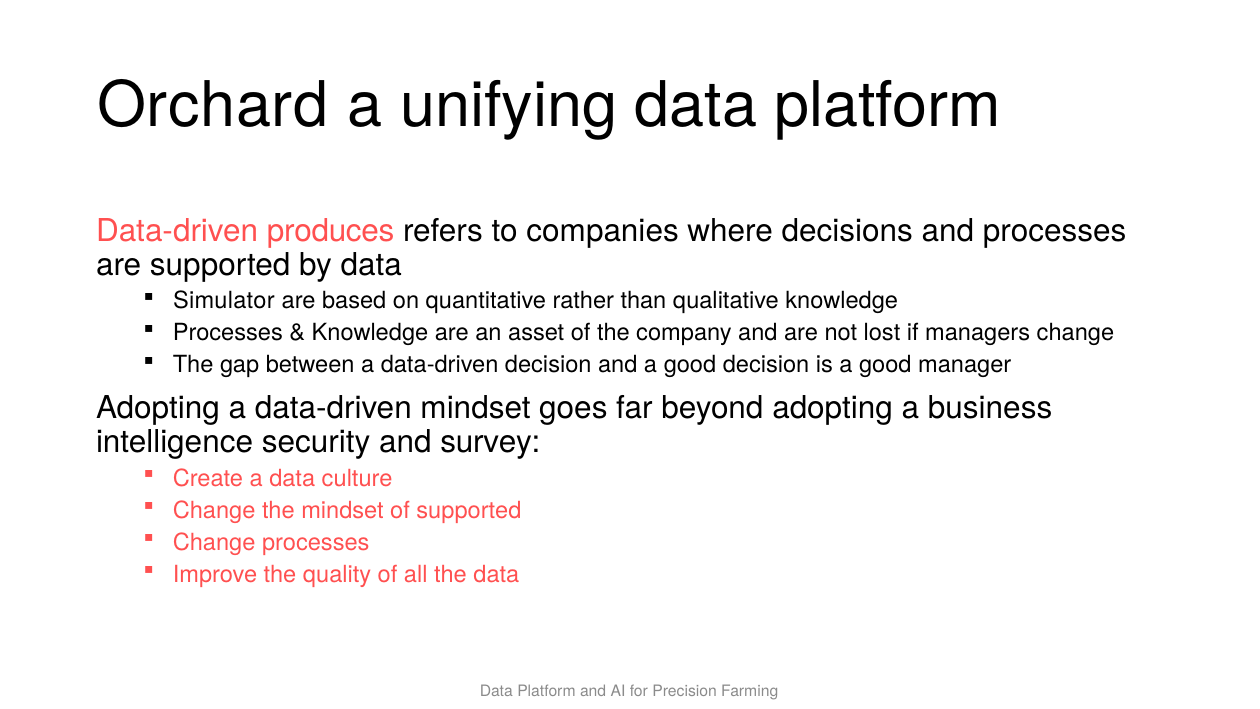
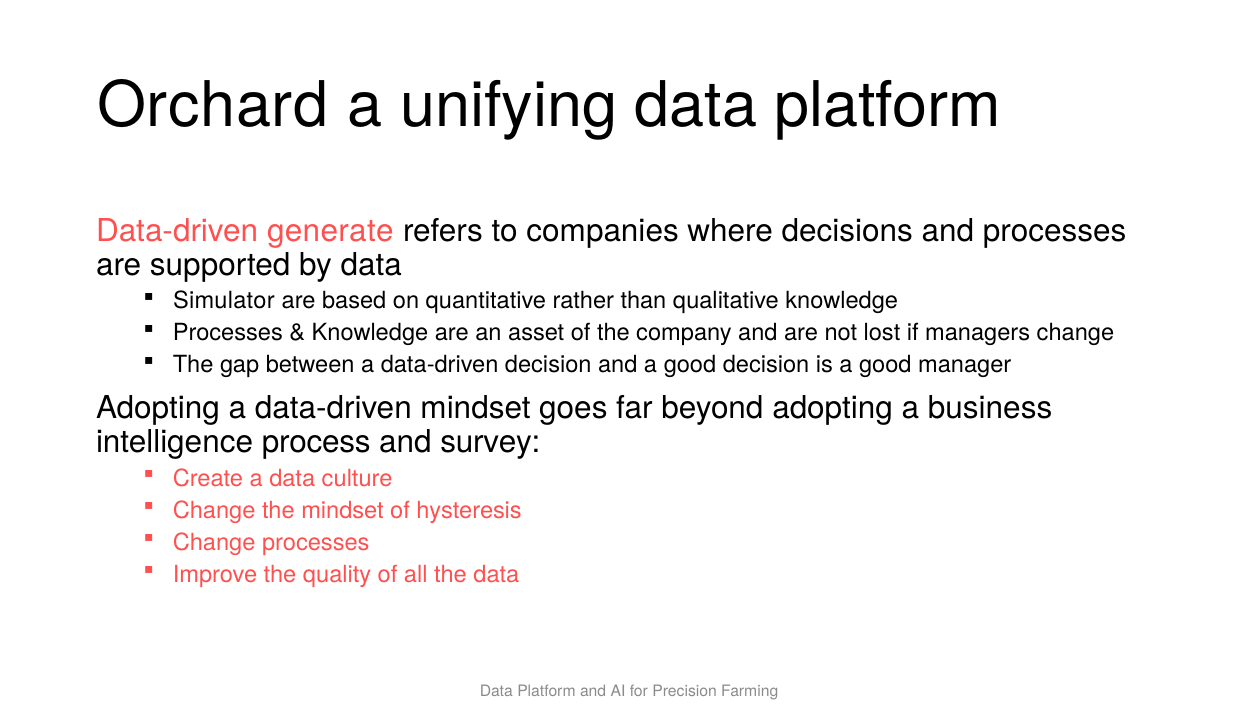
produces: produces -> generate
security: security -> process
of supported: supported -> hysteresis
